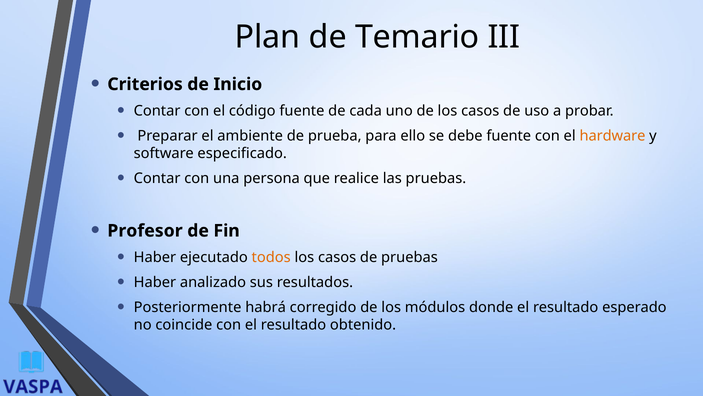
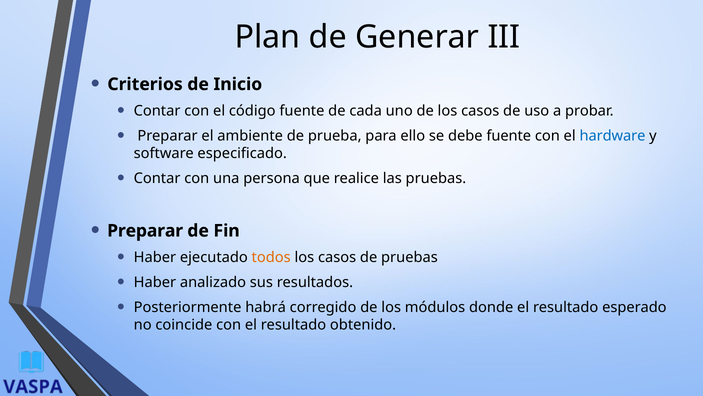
Temario: Temario -> Generar
hardware colour: orange -> blue
Profesor at (145, 230): Profesor -> Preparar
